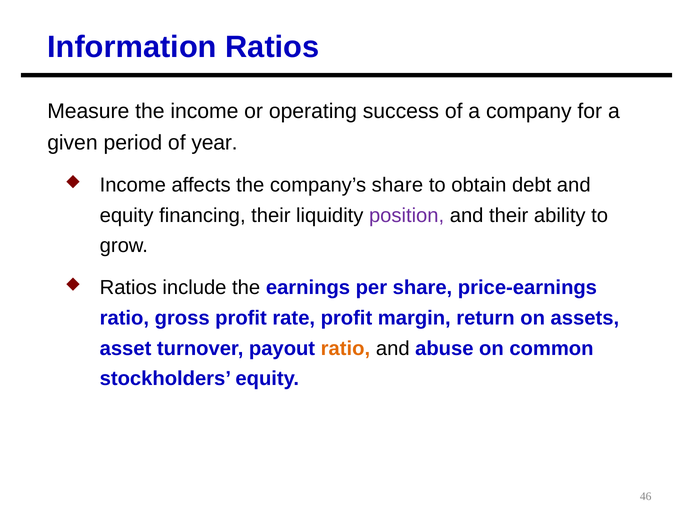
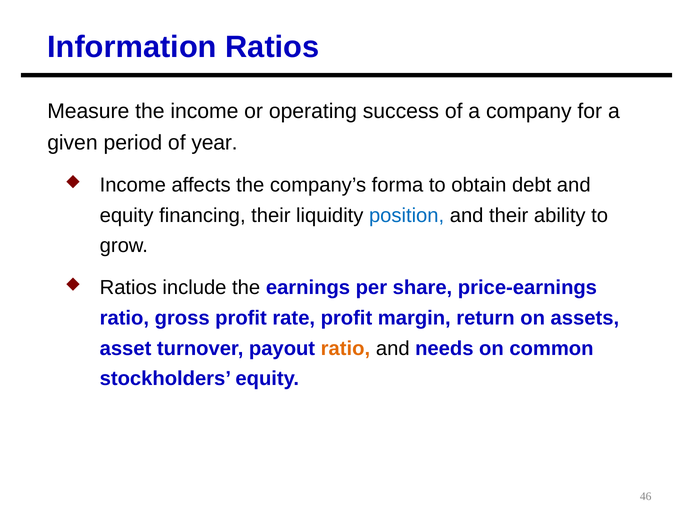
company’s share: share -> forma
position colour: purple -> blue
abuse: abuse -> needs
